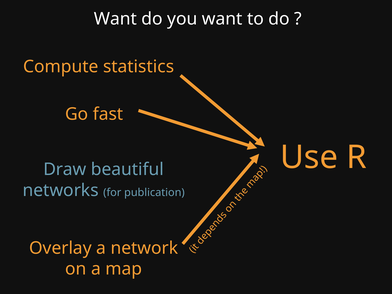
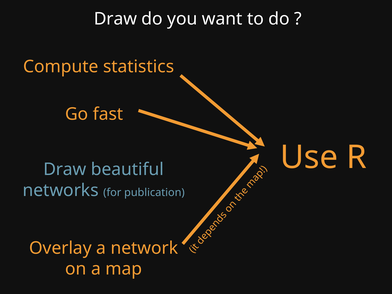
Want at (115, 19): Want -> Draw
